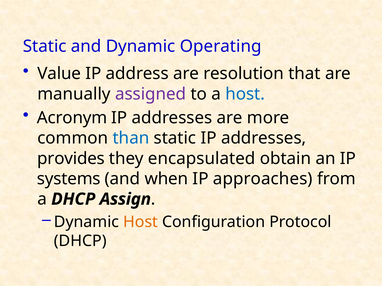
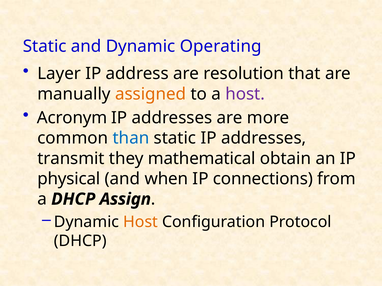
Value: Value -> Layer
assigned colour: purple -> orange
host at (245, 94) colour: blue -> purple
provides: provides -> transmit
encapsulated: encapsulated -> mathematical
systems: systems -> physical
approaches: approaches -> connections
